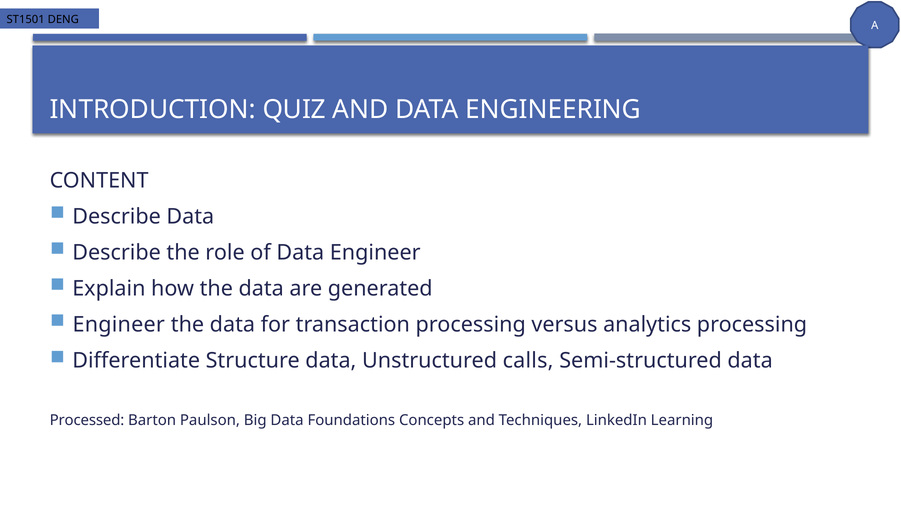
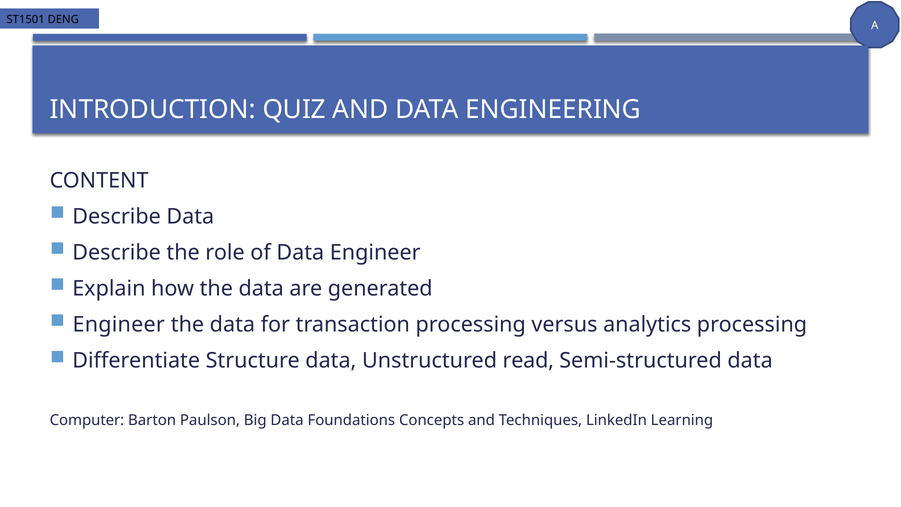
calls: calls -> read
Processed: Processed -> Computer
